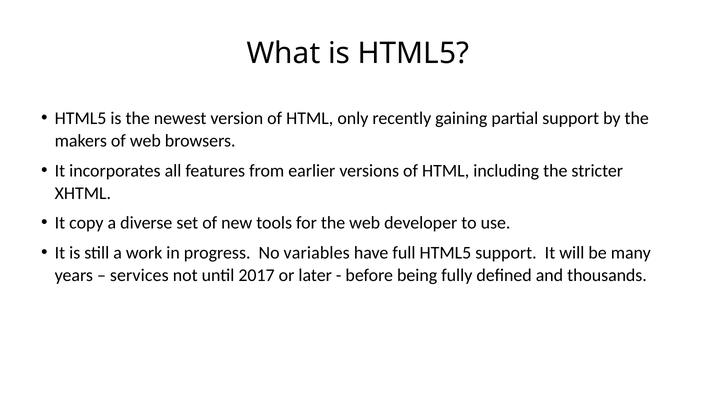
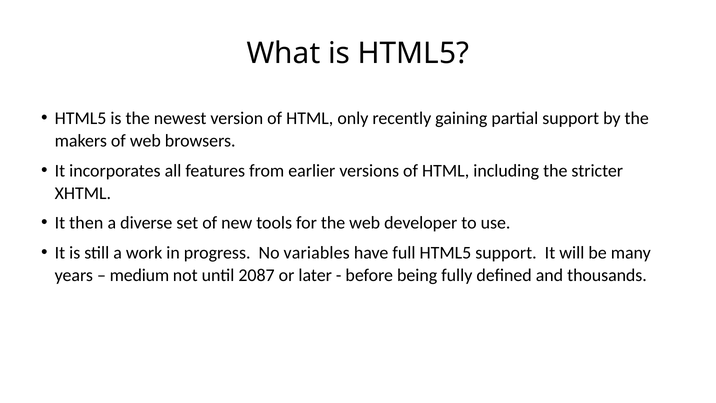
copy: copy -> then
services: services -> medium
2017: 2017 -> 2087
